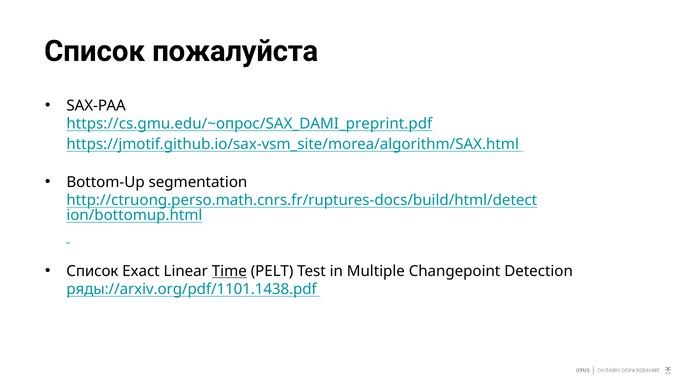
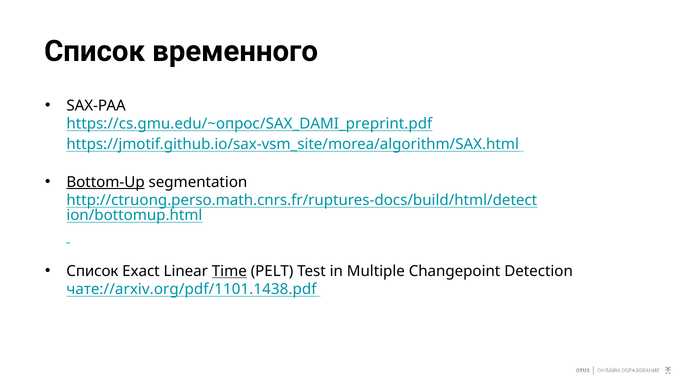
пожалуйста: пожалуйста -> временного
Bottom-Up underline: none -> present
ряды://arxiv.org/pdf/1101.1438.pdf: ряды://arxiv.org/pdf/1101.1438.pdf -> чате://arxiv.org/pdf/1101.1438.pdf
